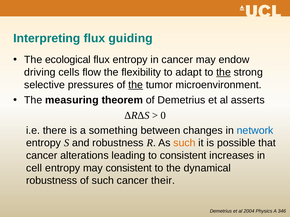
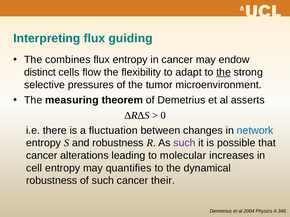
ecological: ecological -> combines
driving: driving -> distinct
the at (136, 85) underline: present -> none
something: something -> fluctuation
such at (184, 143) colour: orange -> purple
to consistent: consistent -> molecular
may consistent: consistent -> quantifies
